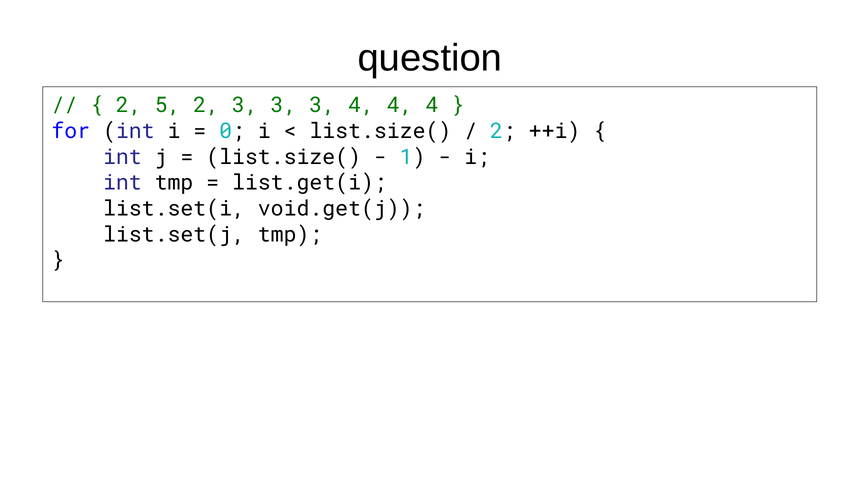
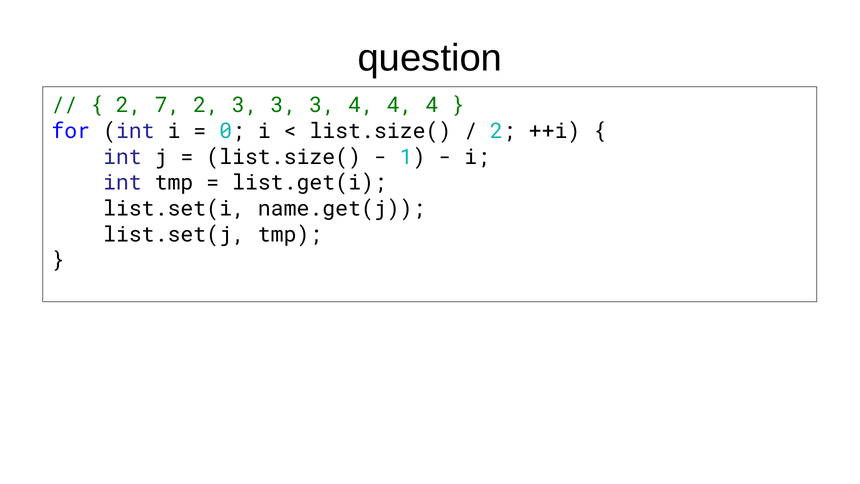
5: 5 -> 7
void.get(j: void.get(j -> name.get(j
